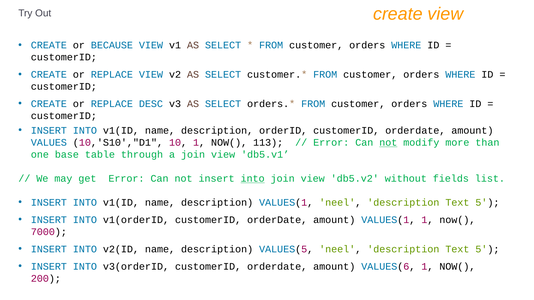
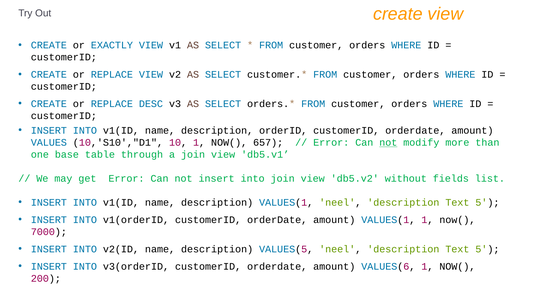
BECAUSE: BECAUSE -> EXACTLY
113: 113 -> 657
into at (253, 179) underline: present -> none
